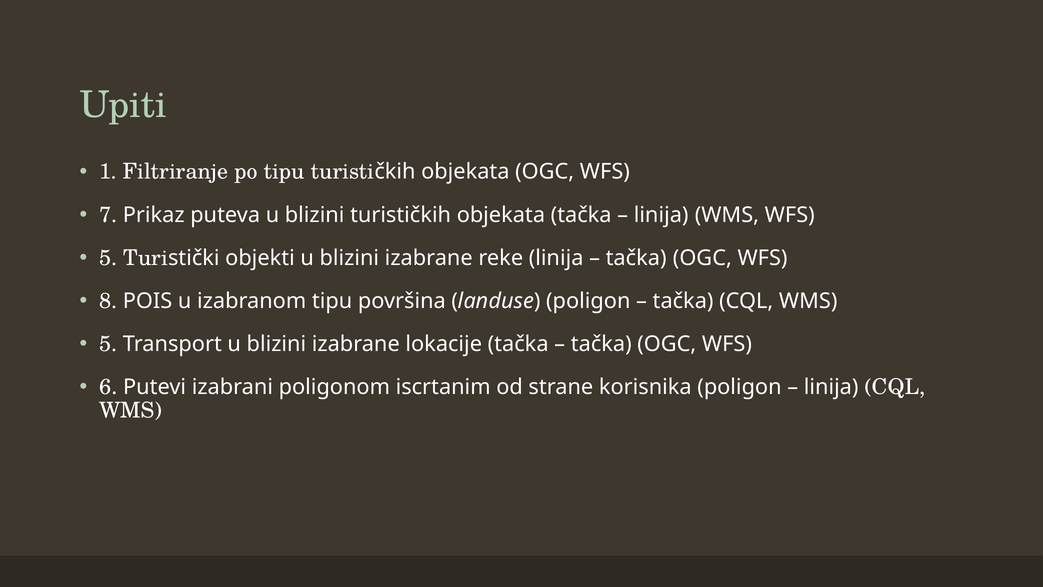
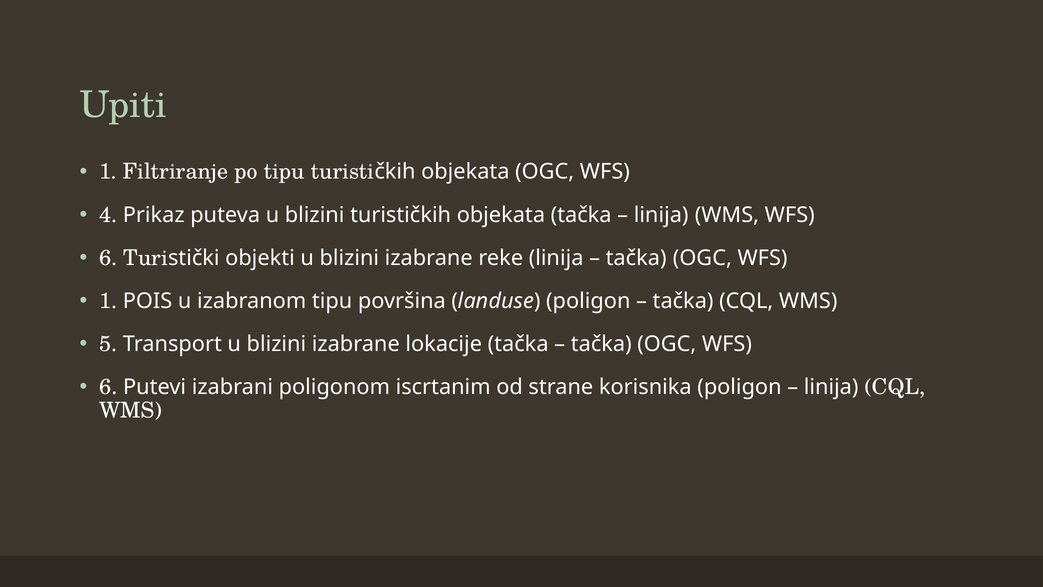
7: 7 -> 4
5 at (108, 258): 5 -> 6
8 at (108, 301): 8 -> 1
